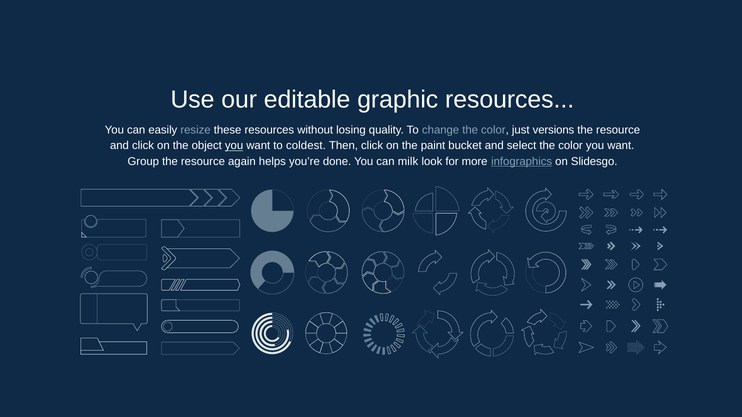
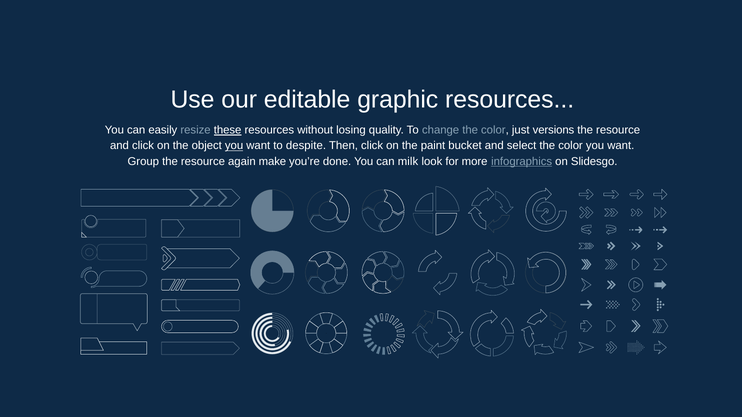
these underline: none -> present
coldest: coldest -> despite
helps: helps -> make
